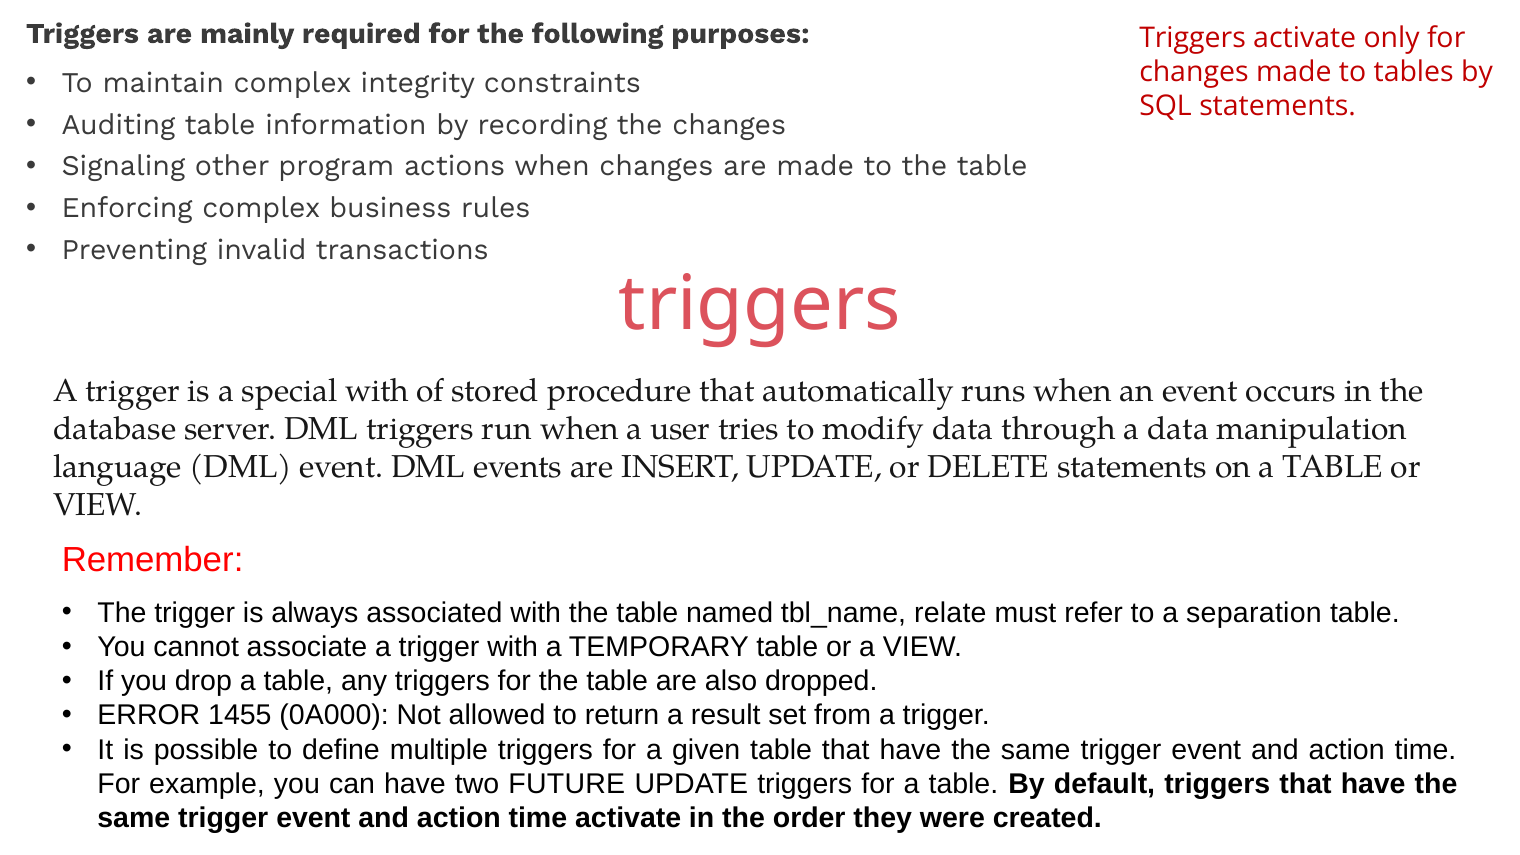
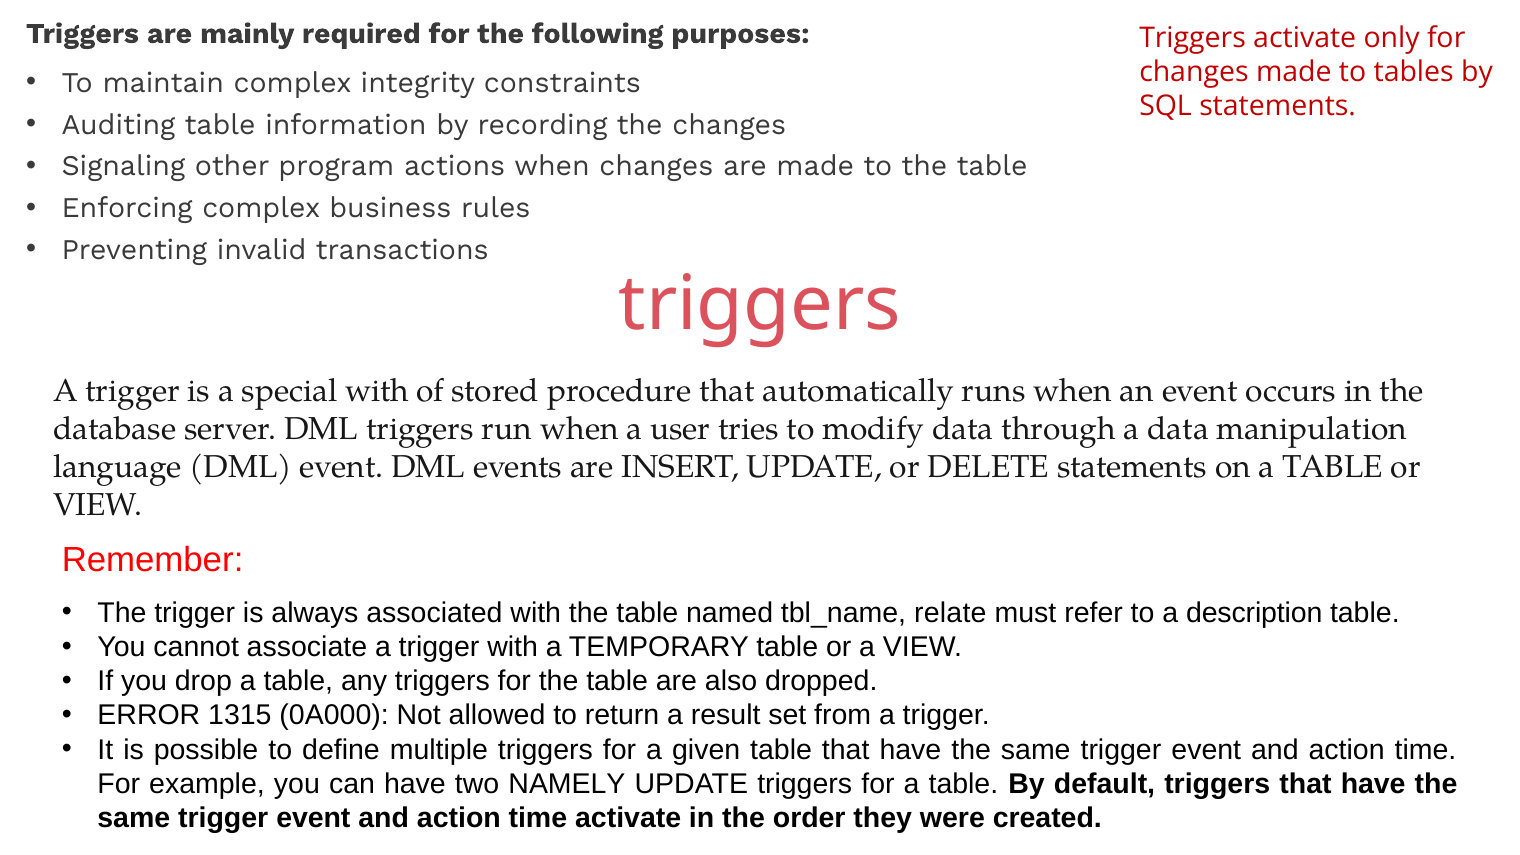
separation: separation -> description
1455: 1455 -> 1315
FUTURE: FUTURE -> NAMELY
